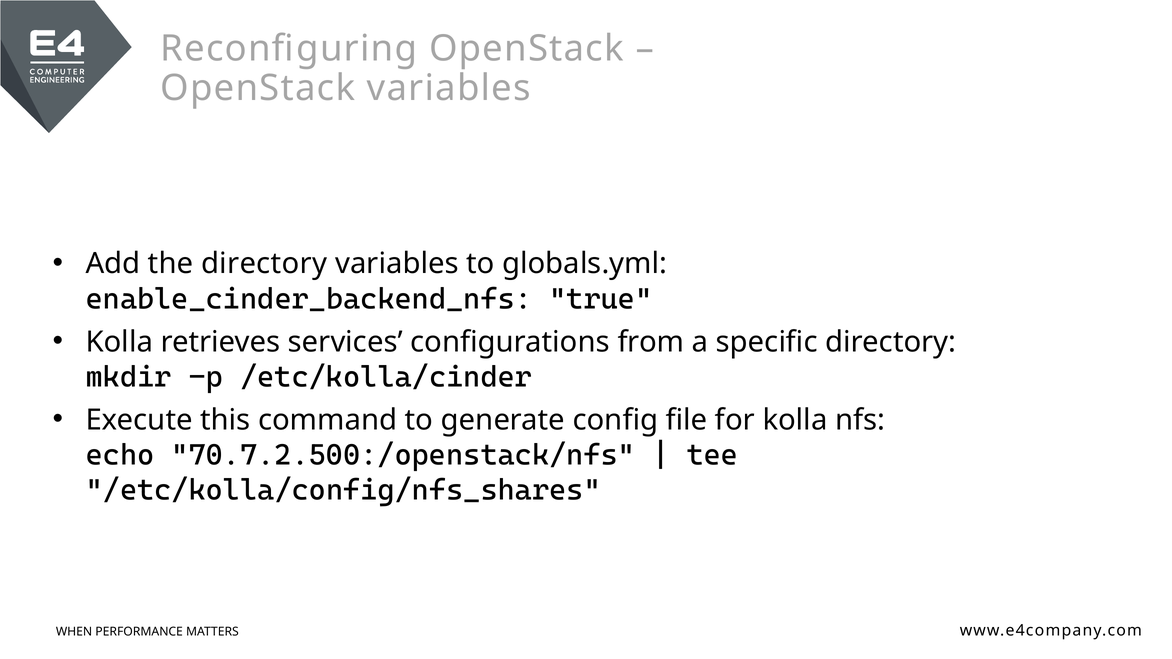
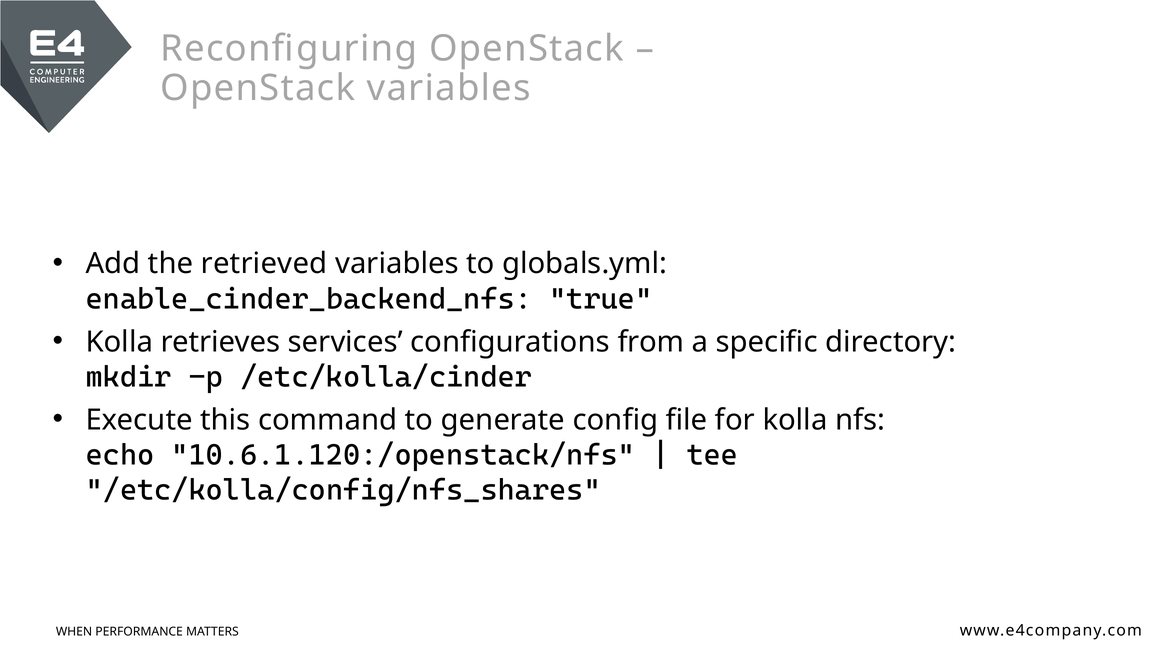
the directory: directory -> retrieved
70.7.2.500:/openstack/nfs: 70.7.2.500:/openstack/nfs -> 10.6.1.120:/openstack/nfs
